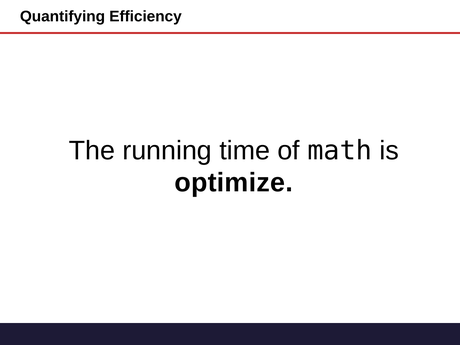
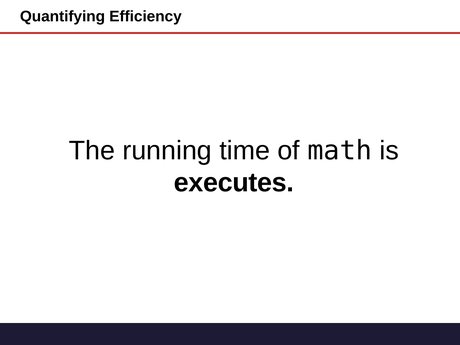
optimize: optimize -> executes
